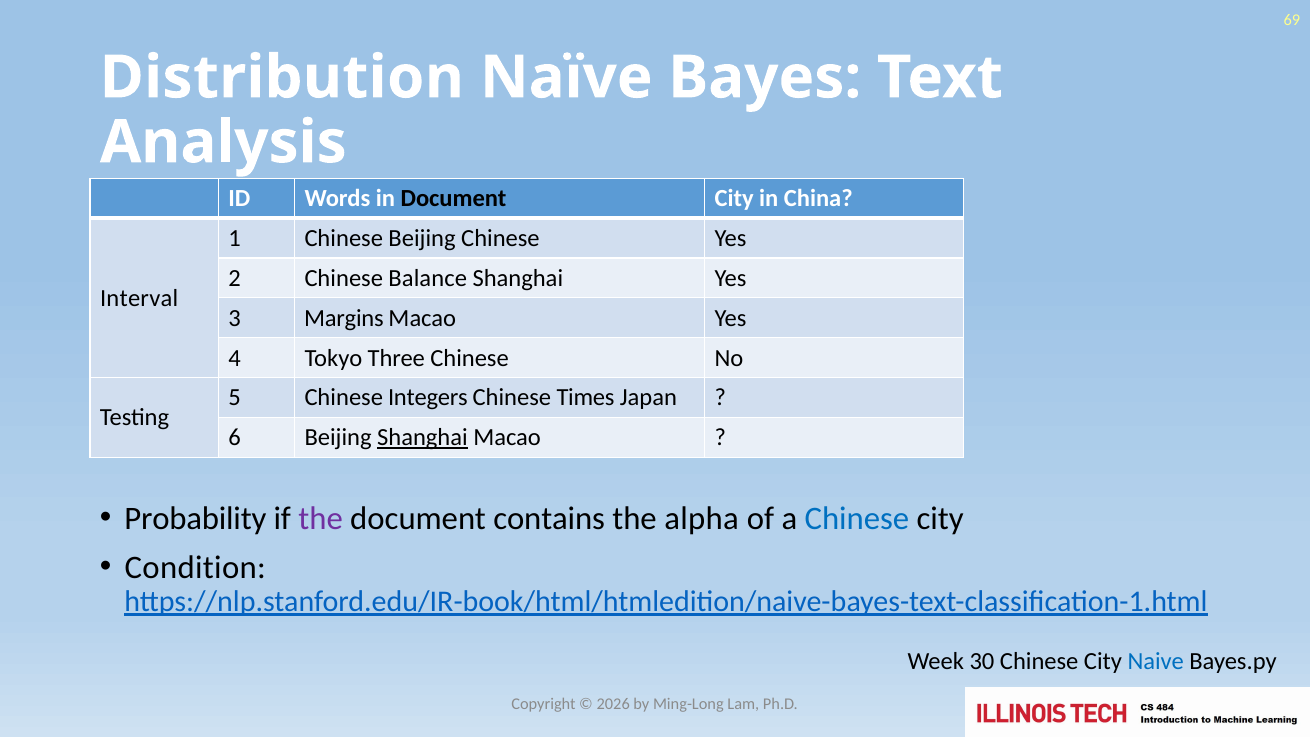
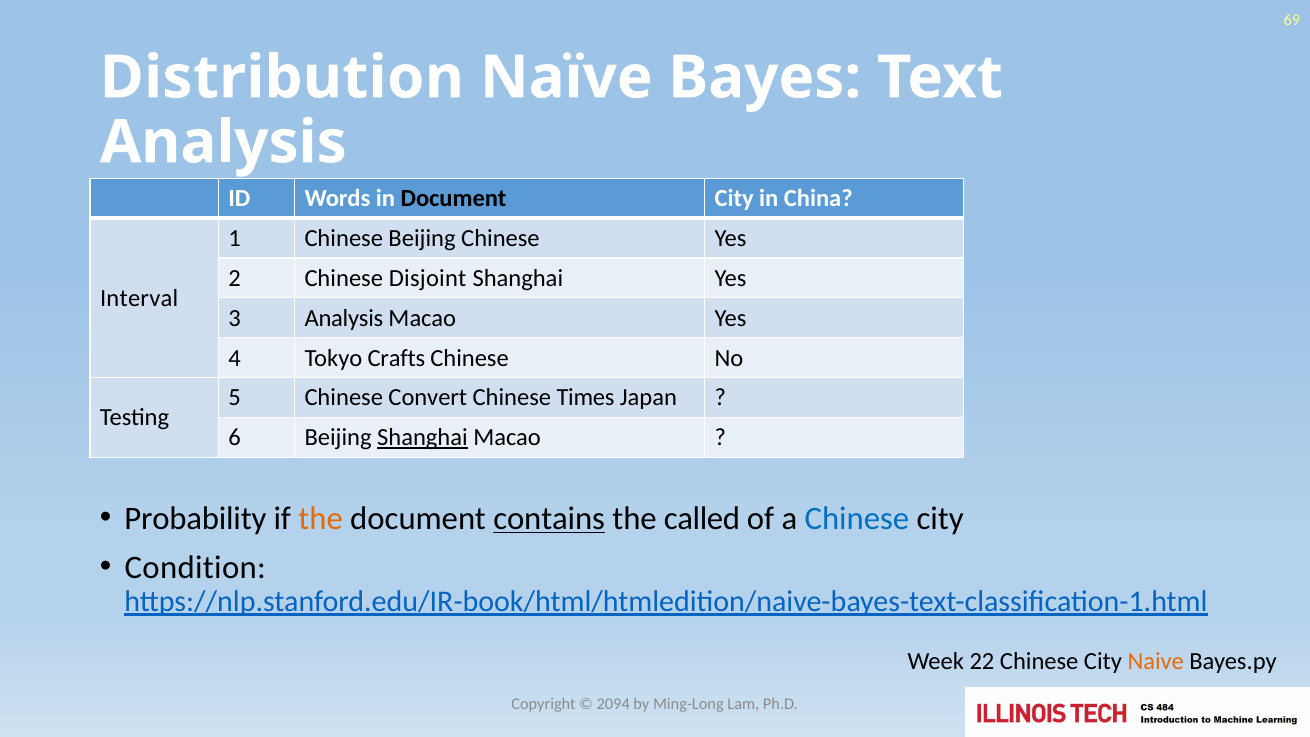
Balance: Balance -> Disjoint
3 Margins: Margins -> Analysis
Three: Three -> Crafts
Integers: Integers -> Convert
the at (321, 518) colour: purple -> orange
contains underline: none -> present
alpha: alpha -> called
30: 30 -> 22
Naive colour: blue -> orange
2026: 2026 -> 2094
